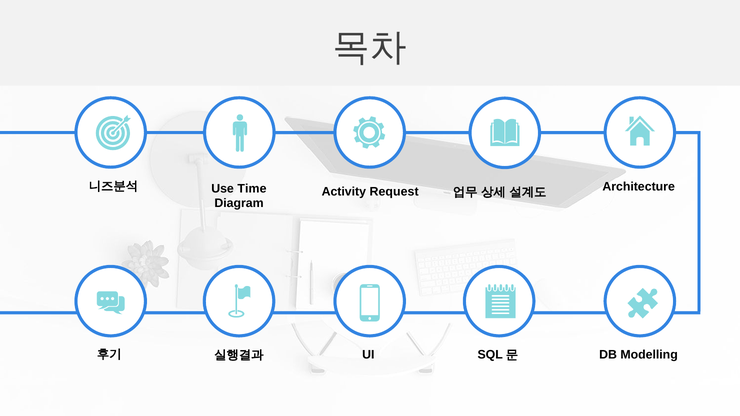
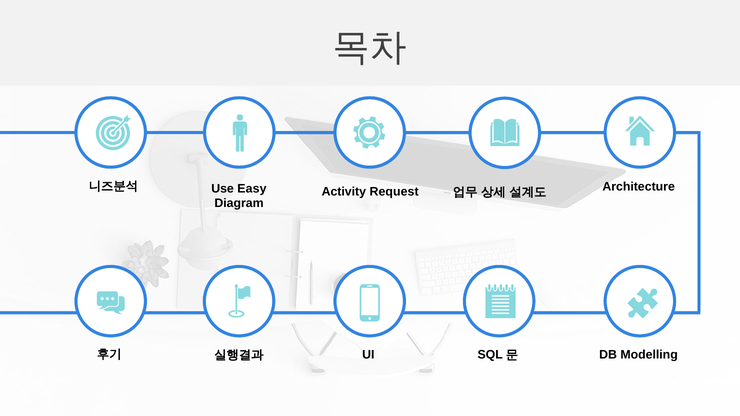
Time: Time -> Easy
